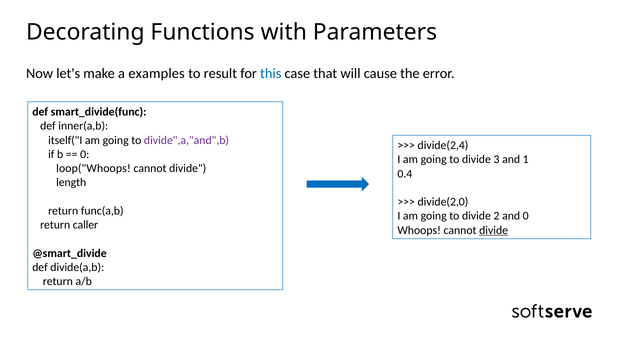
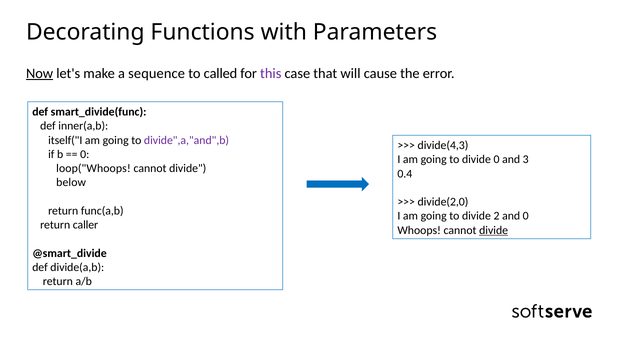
Now underline: none -> present
examples: examples -> sequence
result: result -> called
this colour: blue -> purple
divide(2,4: divide(2,4 -> divide(4,3
divide 3: 3 -> 0
1: 1 -> 3
length: length -> below
